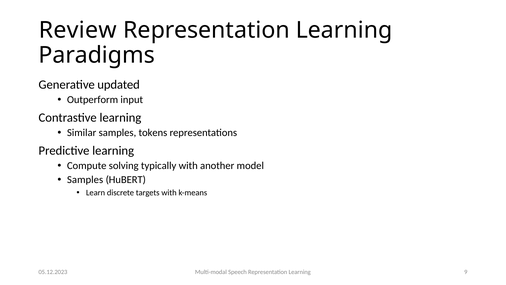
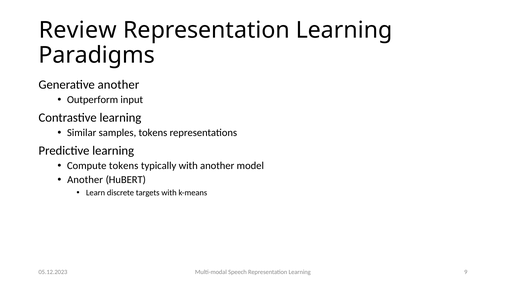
Generative updated: updated -> another
Compute solving: solving -> tokens
Samples at (85, 180): Samples -> Another
